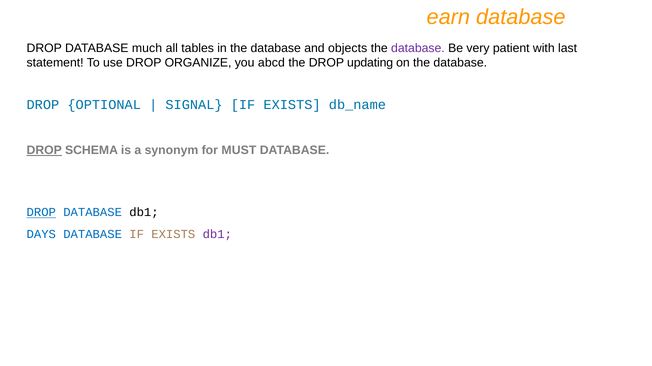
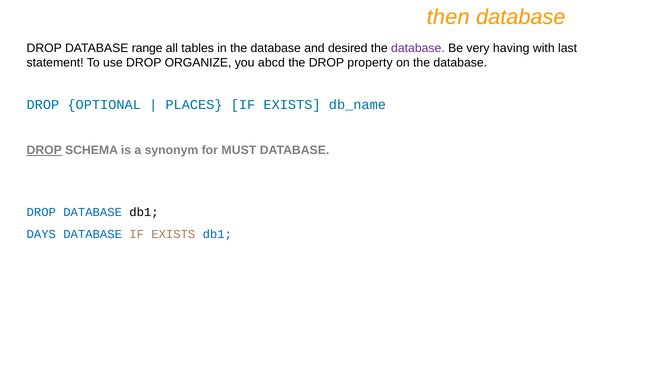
earn: earn -> then
much: much -> range
objects: objects -> desired
patient: patient -> having
updating: updating -> property
SIGNAL: SIGNAL -> PLACES
DROP at (41, 213) underline: present -> none
db1 at (217, 235) colour: purple -> blue
